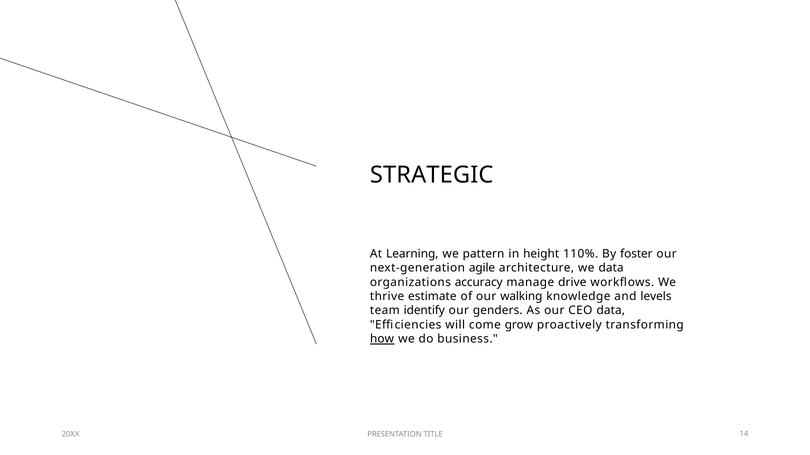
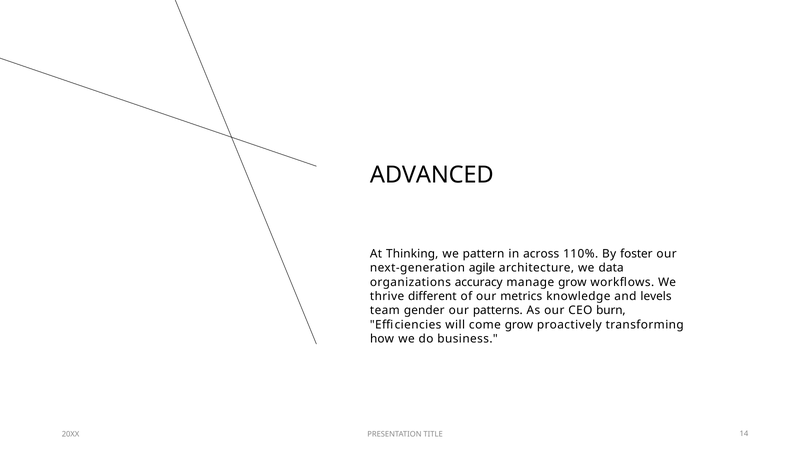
STRATEGIC: STRATEGIC -> ADVANCED
Learning: Learning -> Thinking
height: height -> across
manage drive: drive -> grow
estimate: estimate -> different
walking: walking -> metrics
identify: identify -> gender
genders: genders -> patterns
CEO data: data -> burn
how underline: present -> none
